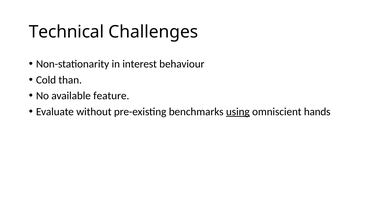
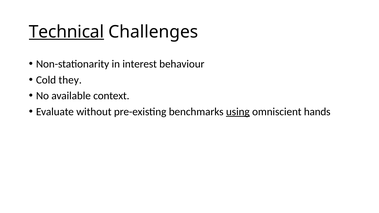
Technical underline: none -> present
than: than -> they
feature: feature -> context
